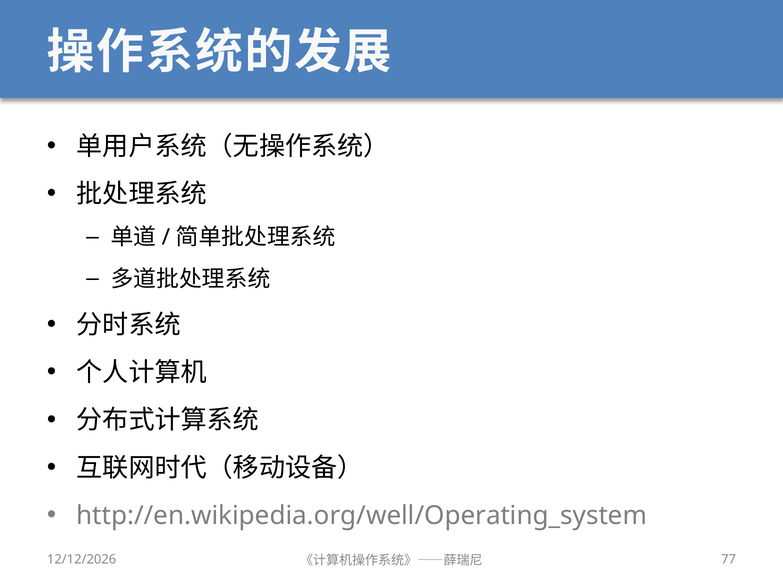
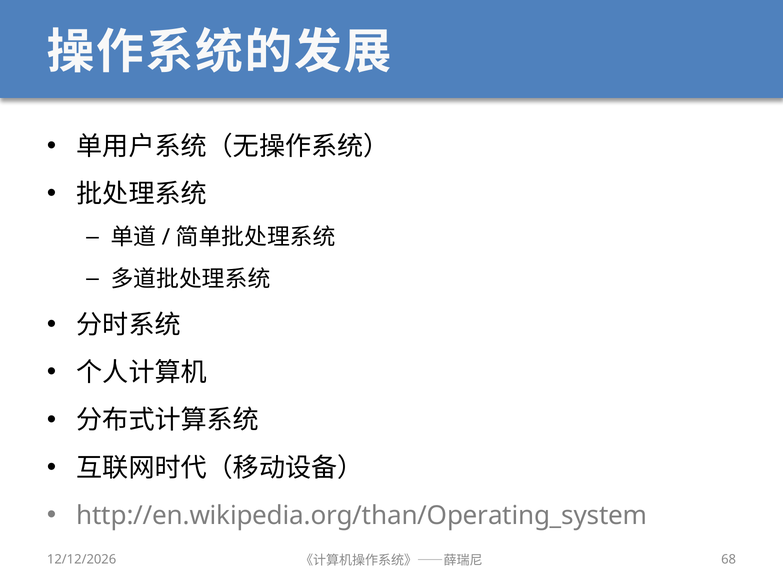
http://en.wikipedia.org/well/Operating_system: http://en.wikipedia.org/well/Operating_system -> http://en.wikipedia.org/than/Operating_system
77: 77 -> 68
